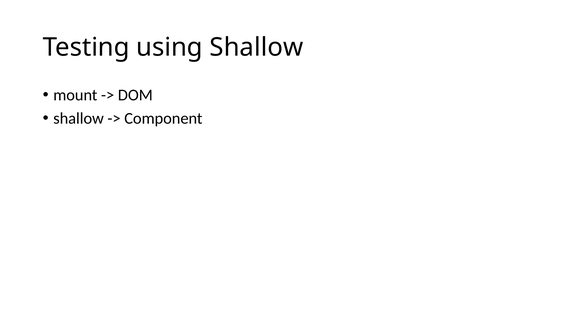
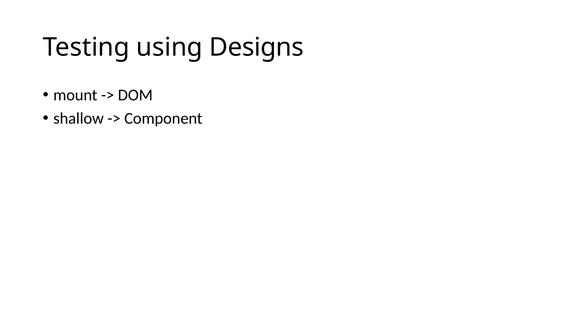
using Shallow: Shallow -> Designs
